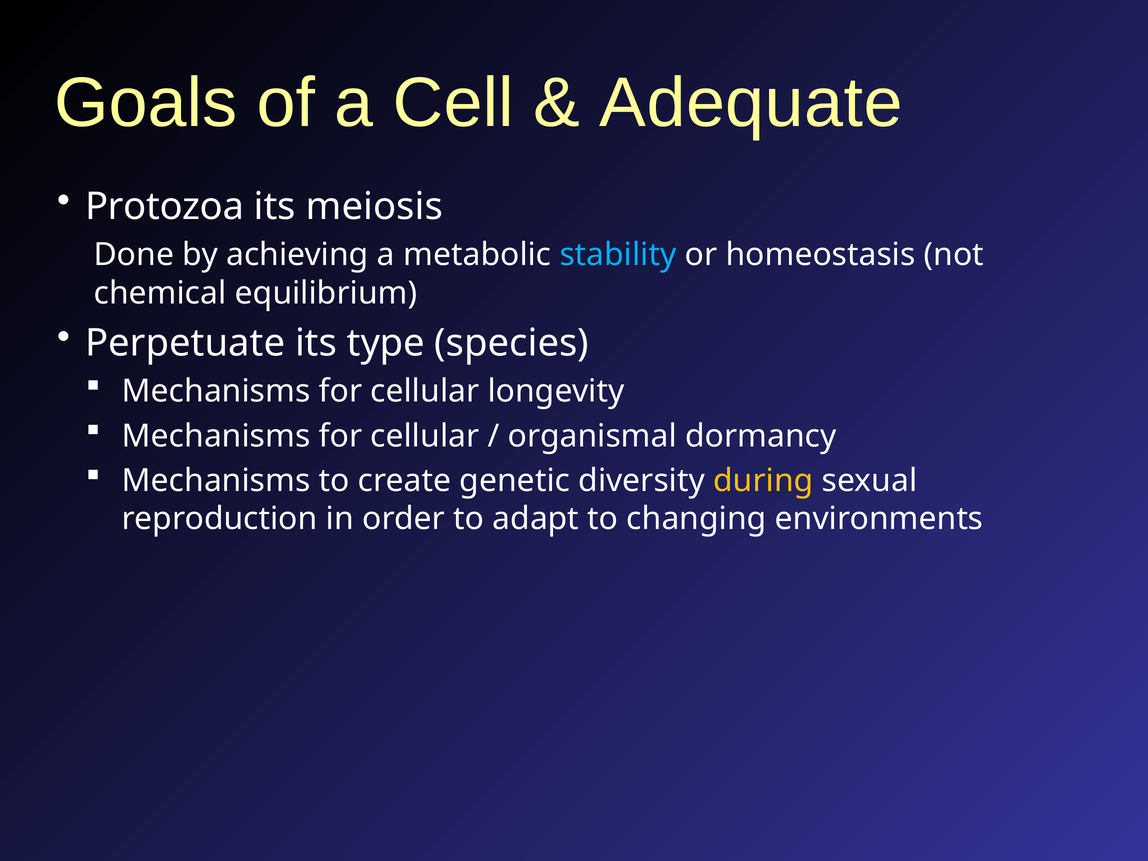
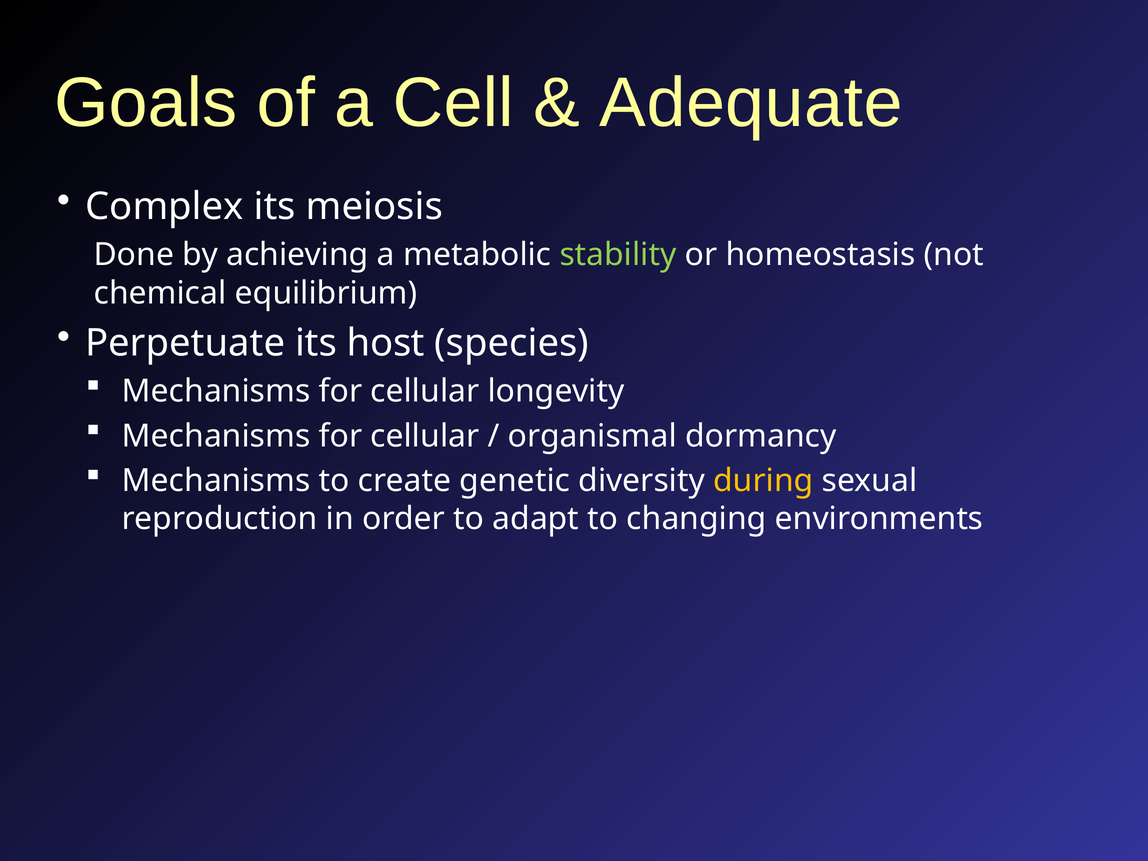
Protozoa: Protozoa -> Complex
stability colour: light blue -> light green
type: type -> host
